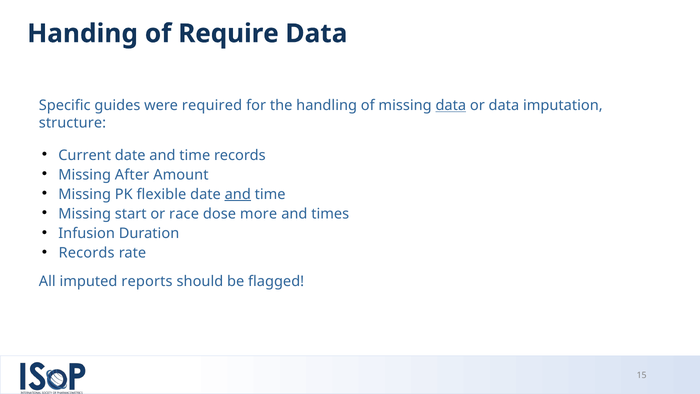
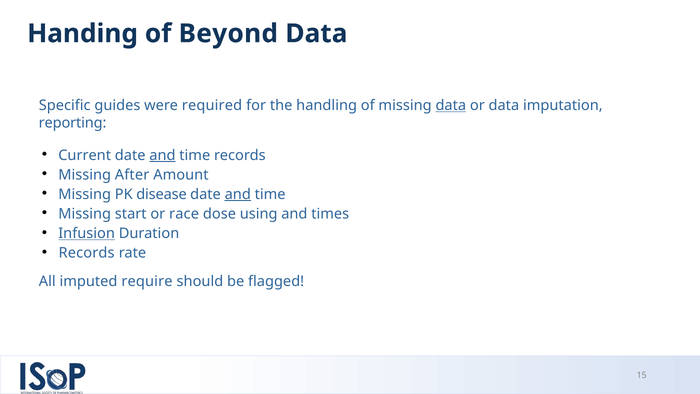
Require: Require -> Beyond
structure: structure -> reporting
and at (162, 155) underline: none -> present
flexible: flexible -> disease
more: more -> using
Infusion underline: none -> present
reports: reports -> require
